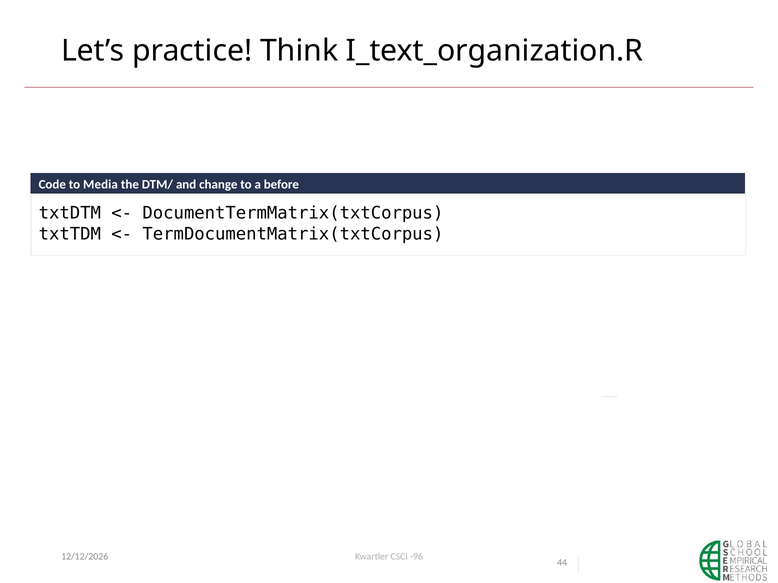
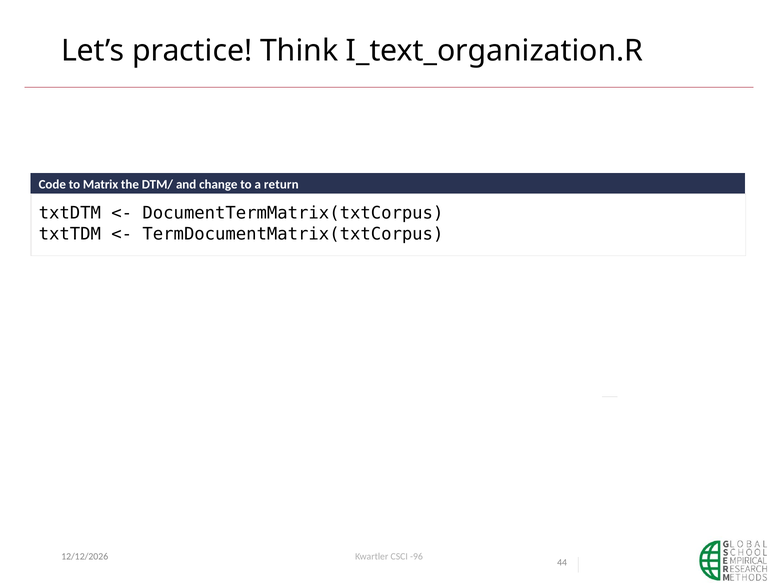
Media: Media -> Matrix
before: before -> return
